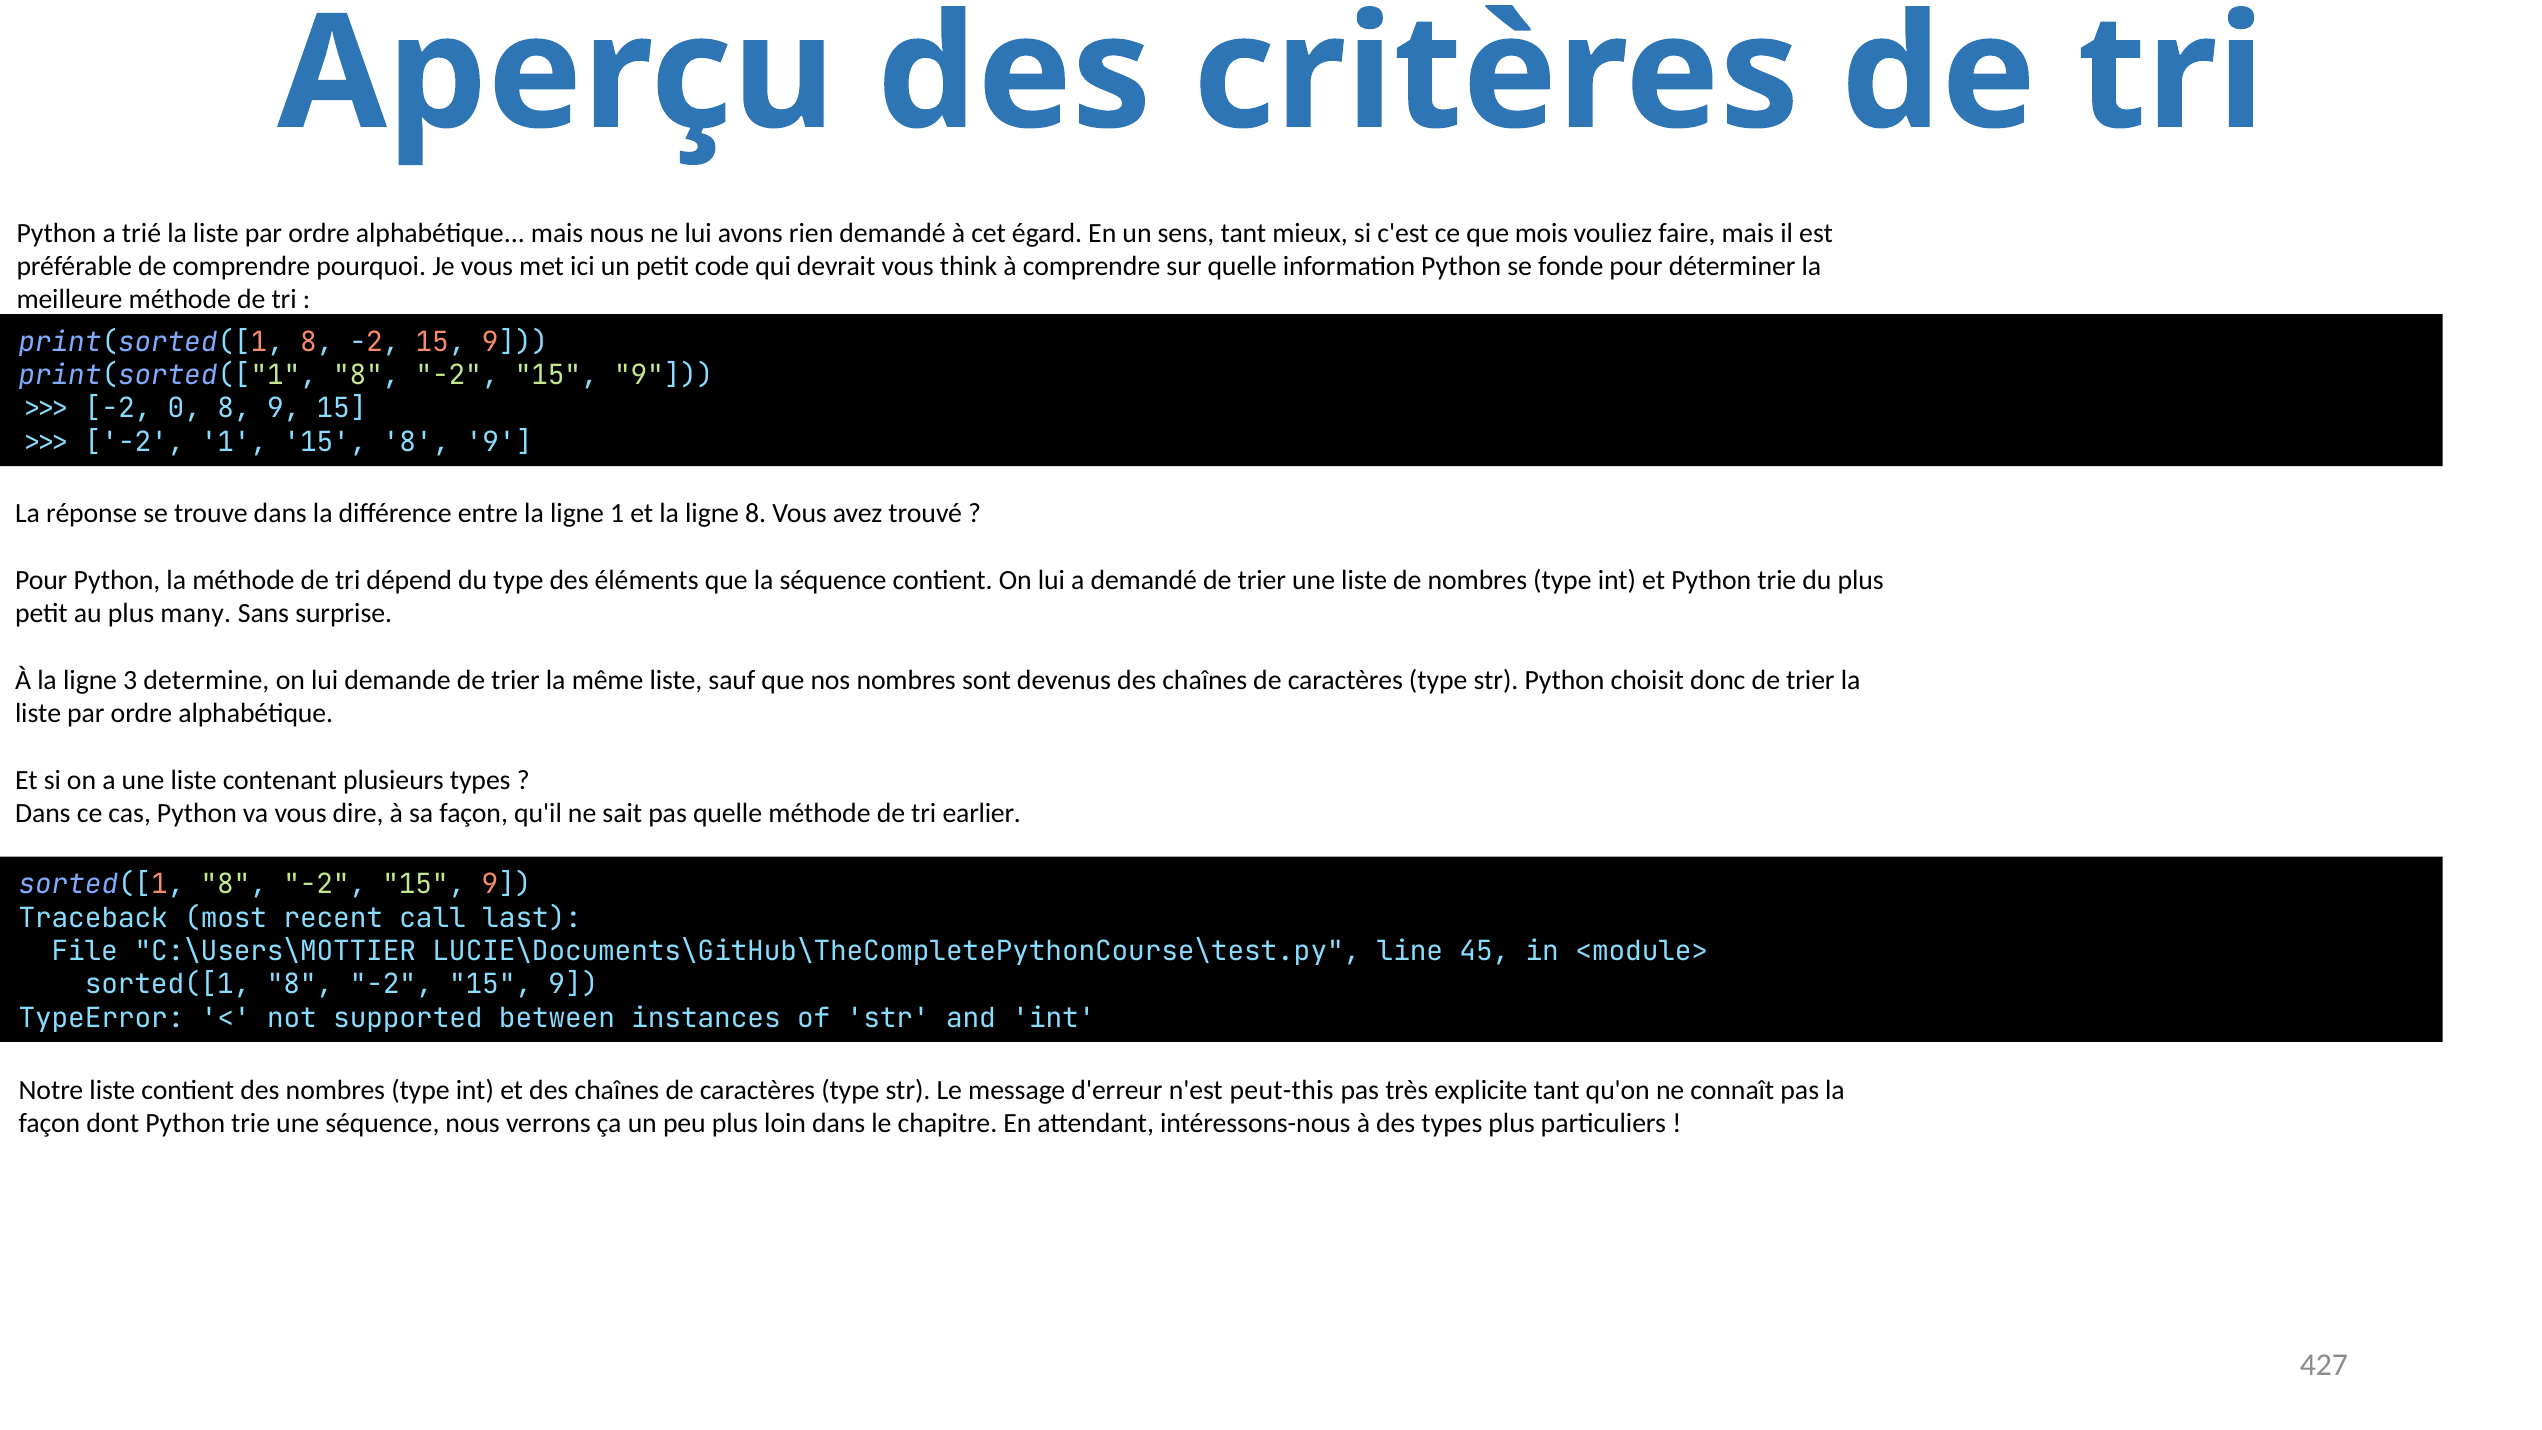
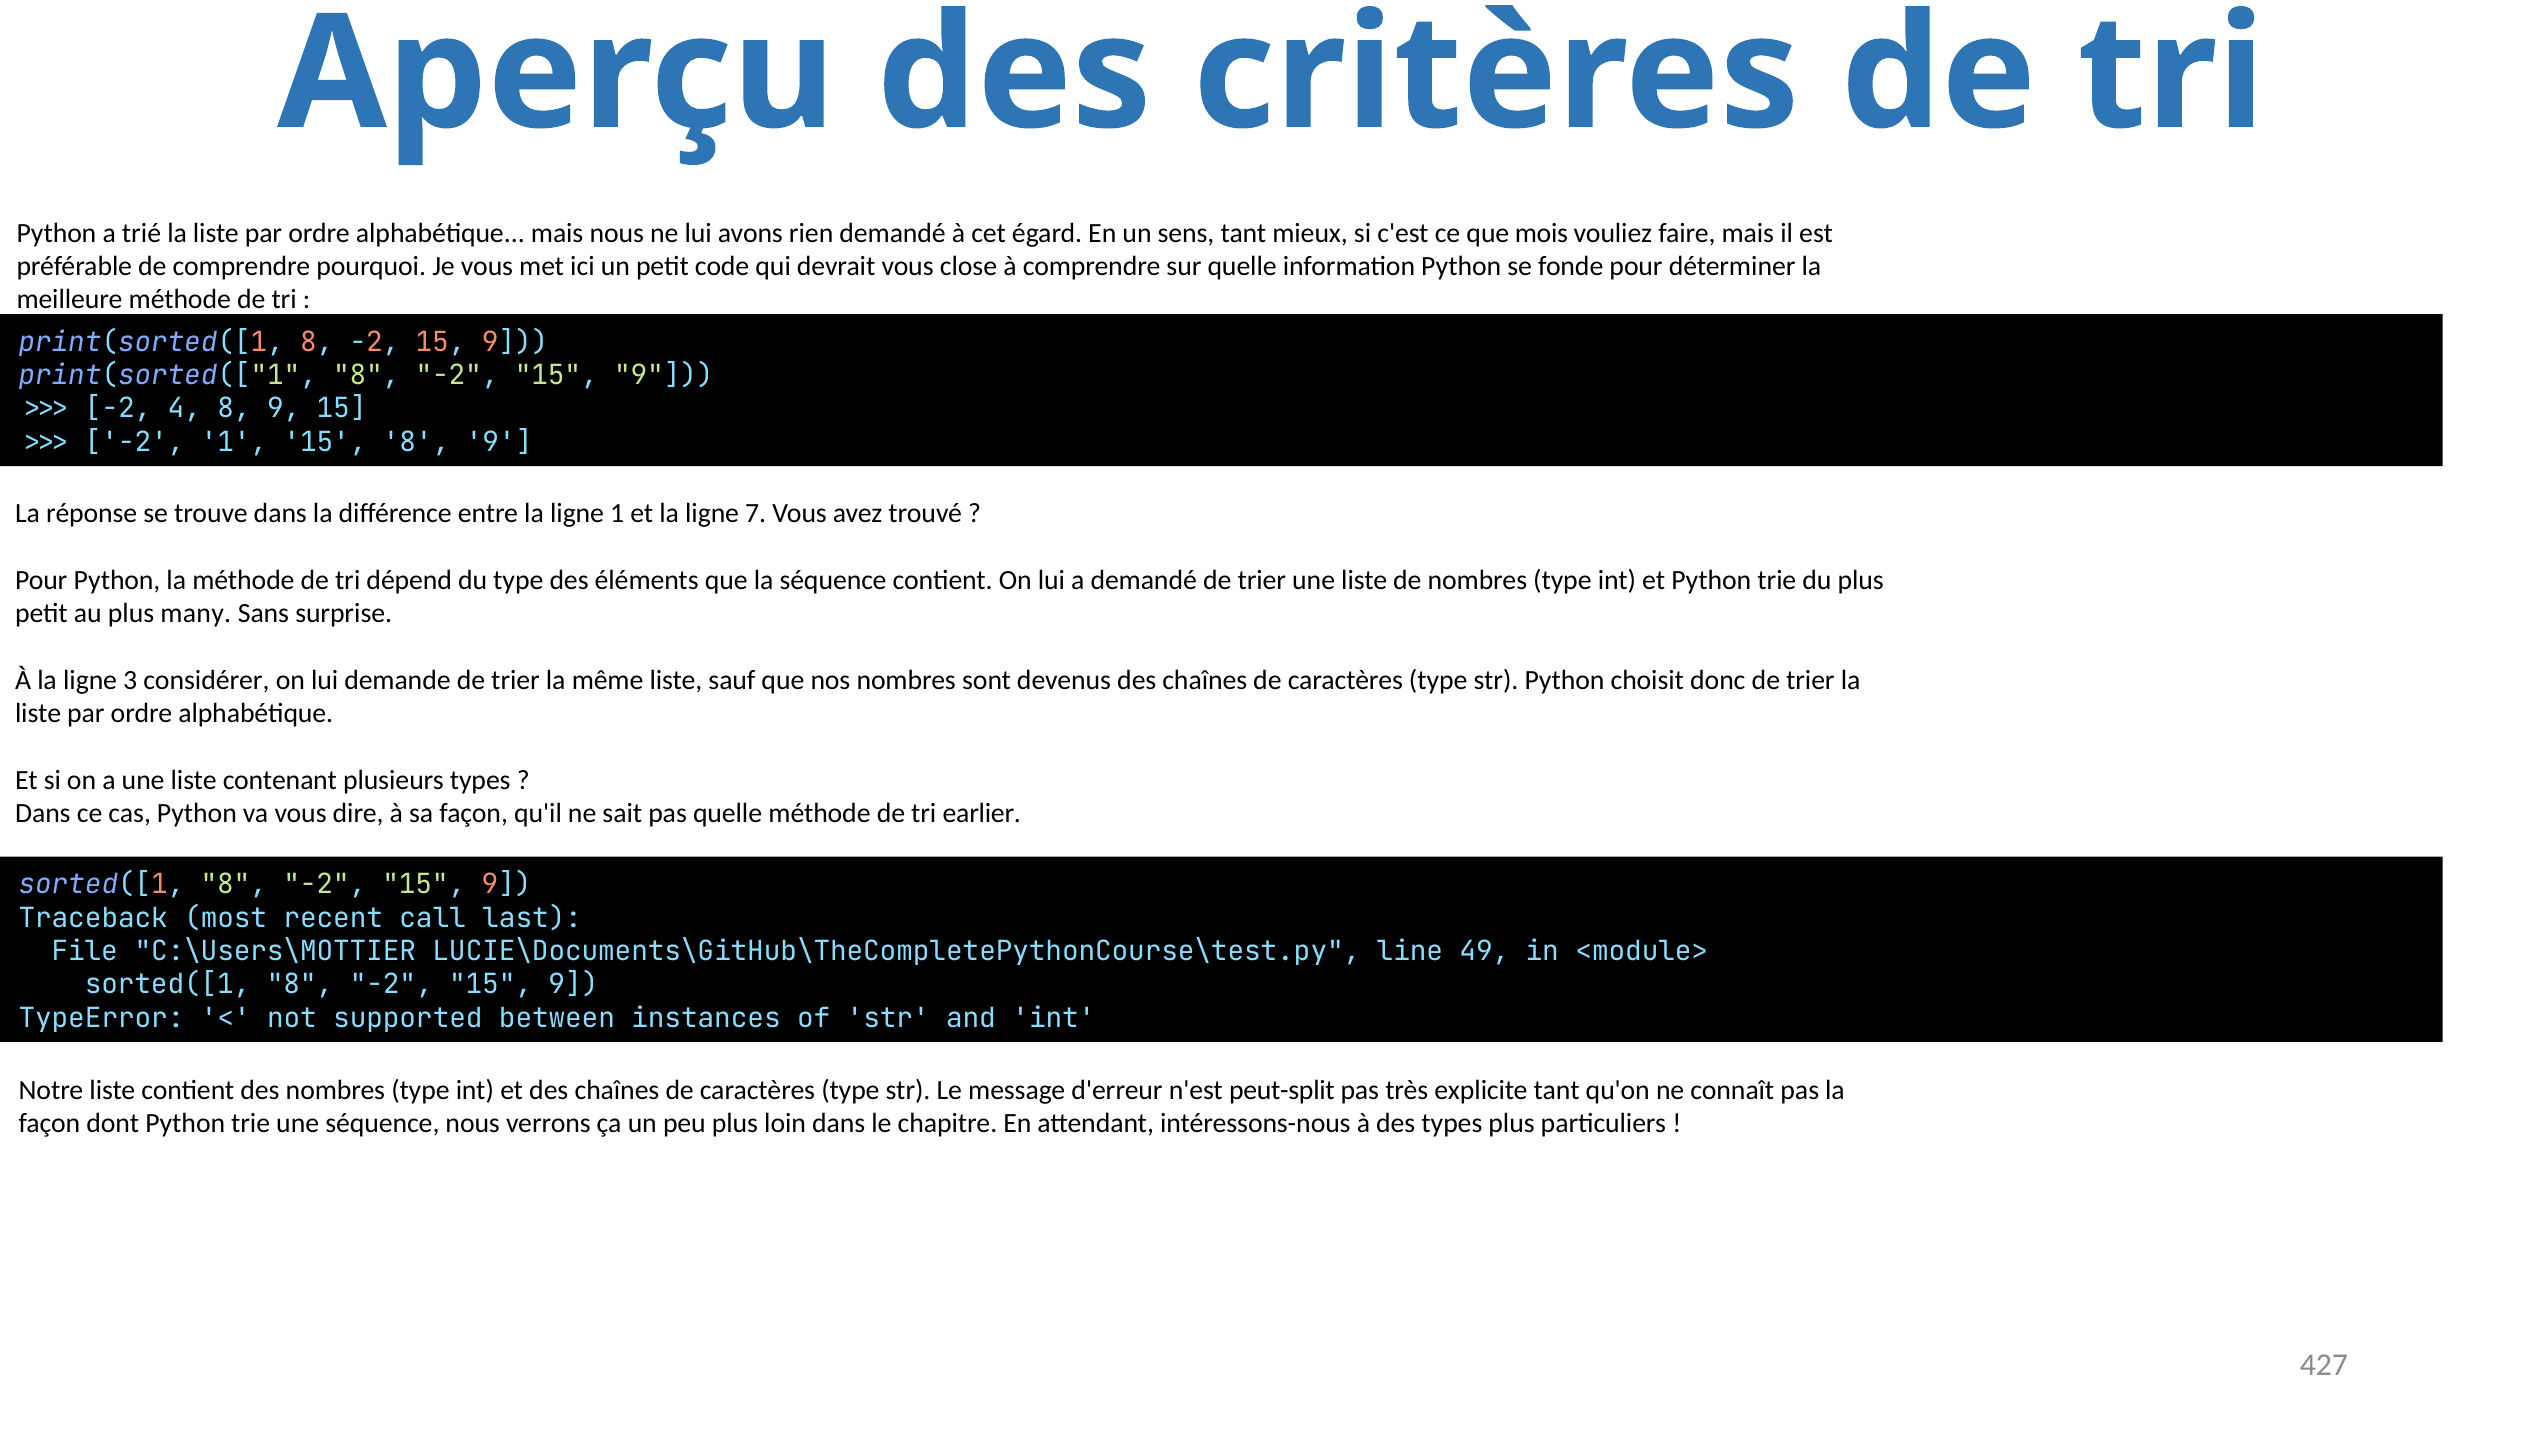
think: think -> close
0: 0 -> 4
ligne 8: 8 -> 7
determine: determine -> considérer
45: 45 -> 49
peut-this: peut-this -> peut-split
